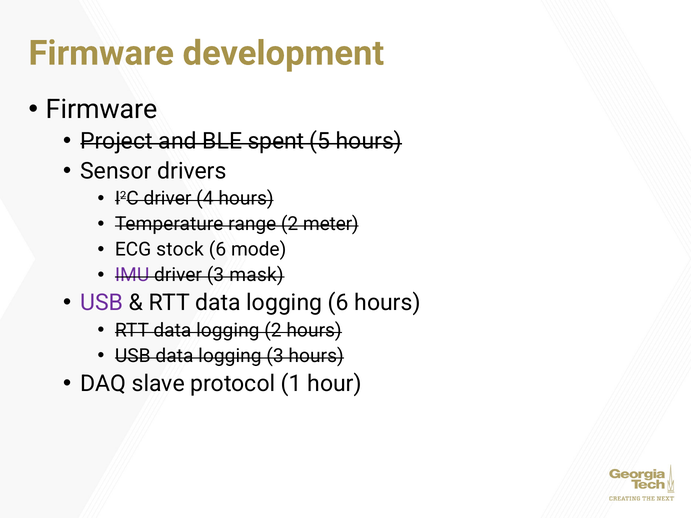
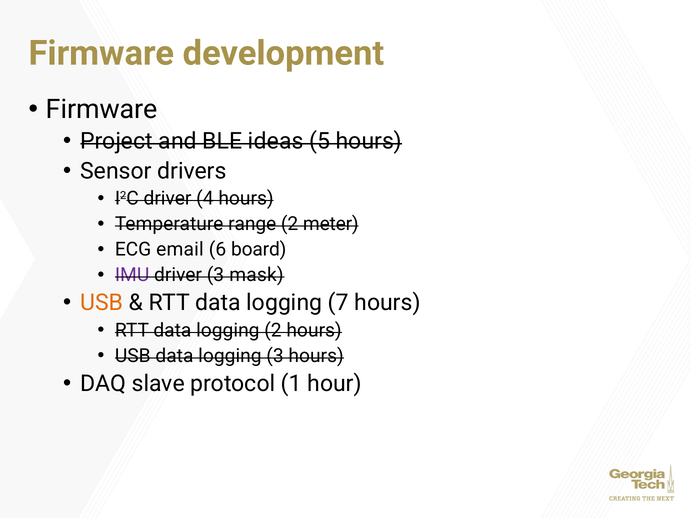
spent: spent -> ideas
stock: stock -> email
mode: mode -> board
USB at (102, 303) colour: purple -> orange
logging 6: 6 -> 7
